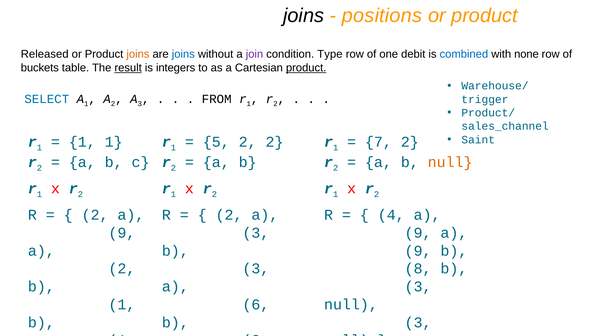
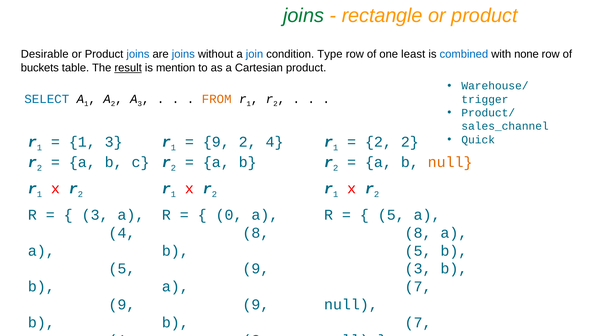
joins at (304, 16) colour: black -> green
positions: positions -> rectangle
Released: Released -> Desirable
joins at (138, 54) colour: orange -> blue
join colour: purple -> blue
debit: debit -> least
integers: integers -> mention
product at (306, 68) underline: present -> none
FROM colour: black -> orange
Saint: Saint -> Quick
1 1: 1 -> 3
5 at (216, 142): 5 -> 9
2 2: 2 -> 4
7 at (378, 142): 7 -> 2
2 at (95, 215): 2 -> 3
2 at (229, 215): 2 -> 0
4 at (391, 215): 4 -> 5
9 at (122, 233): 9 -> 4
3 at (256, 233): 3 -> 8
9 at (418, 233): 9 -> 8
9 at (418, 251): 9 -> 5
2 at (122, 269): 2 -> 5
3 at (256, 269): 3 -> 9
8 at (418, 269): 8 -> 3
3 at (418, 286): 3 -> 7
1 at (122, 304): 1 -> 9
6 at (256, 304): 6 -> 9
3 at (418, 322): 3 -> 7
